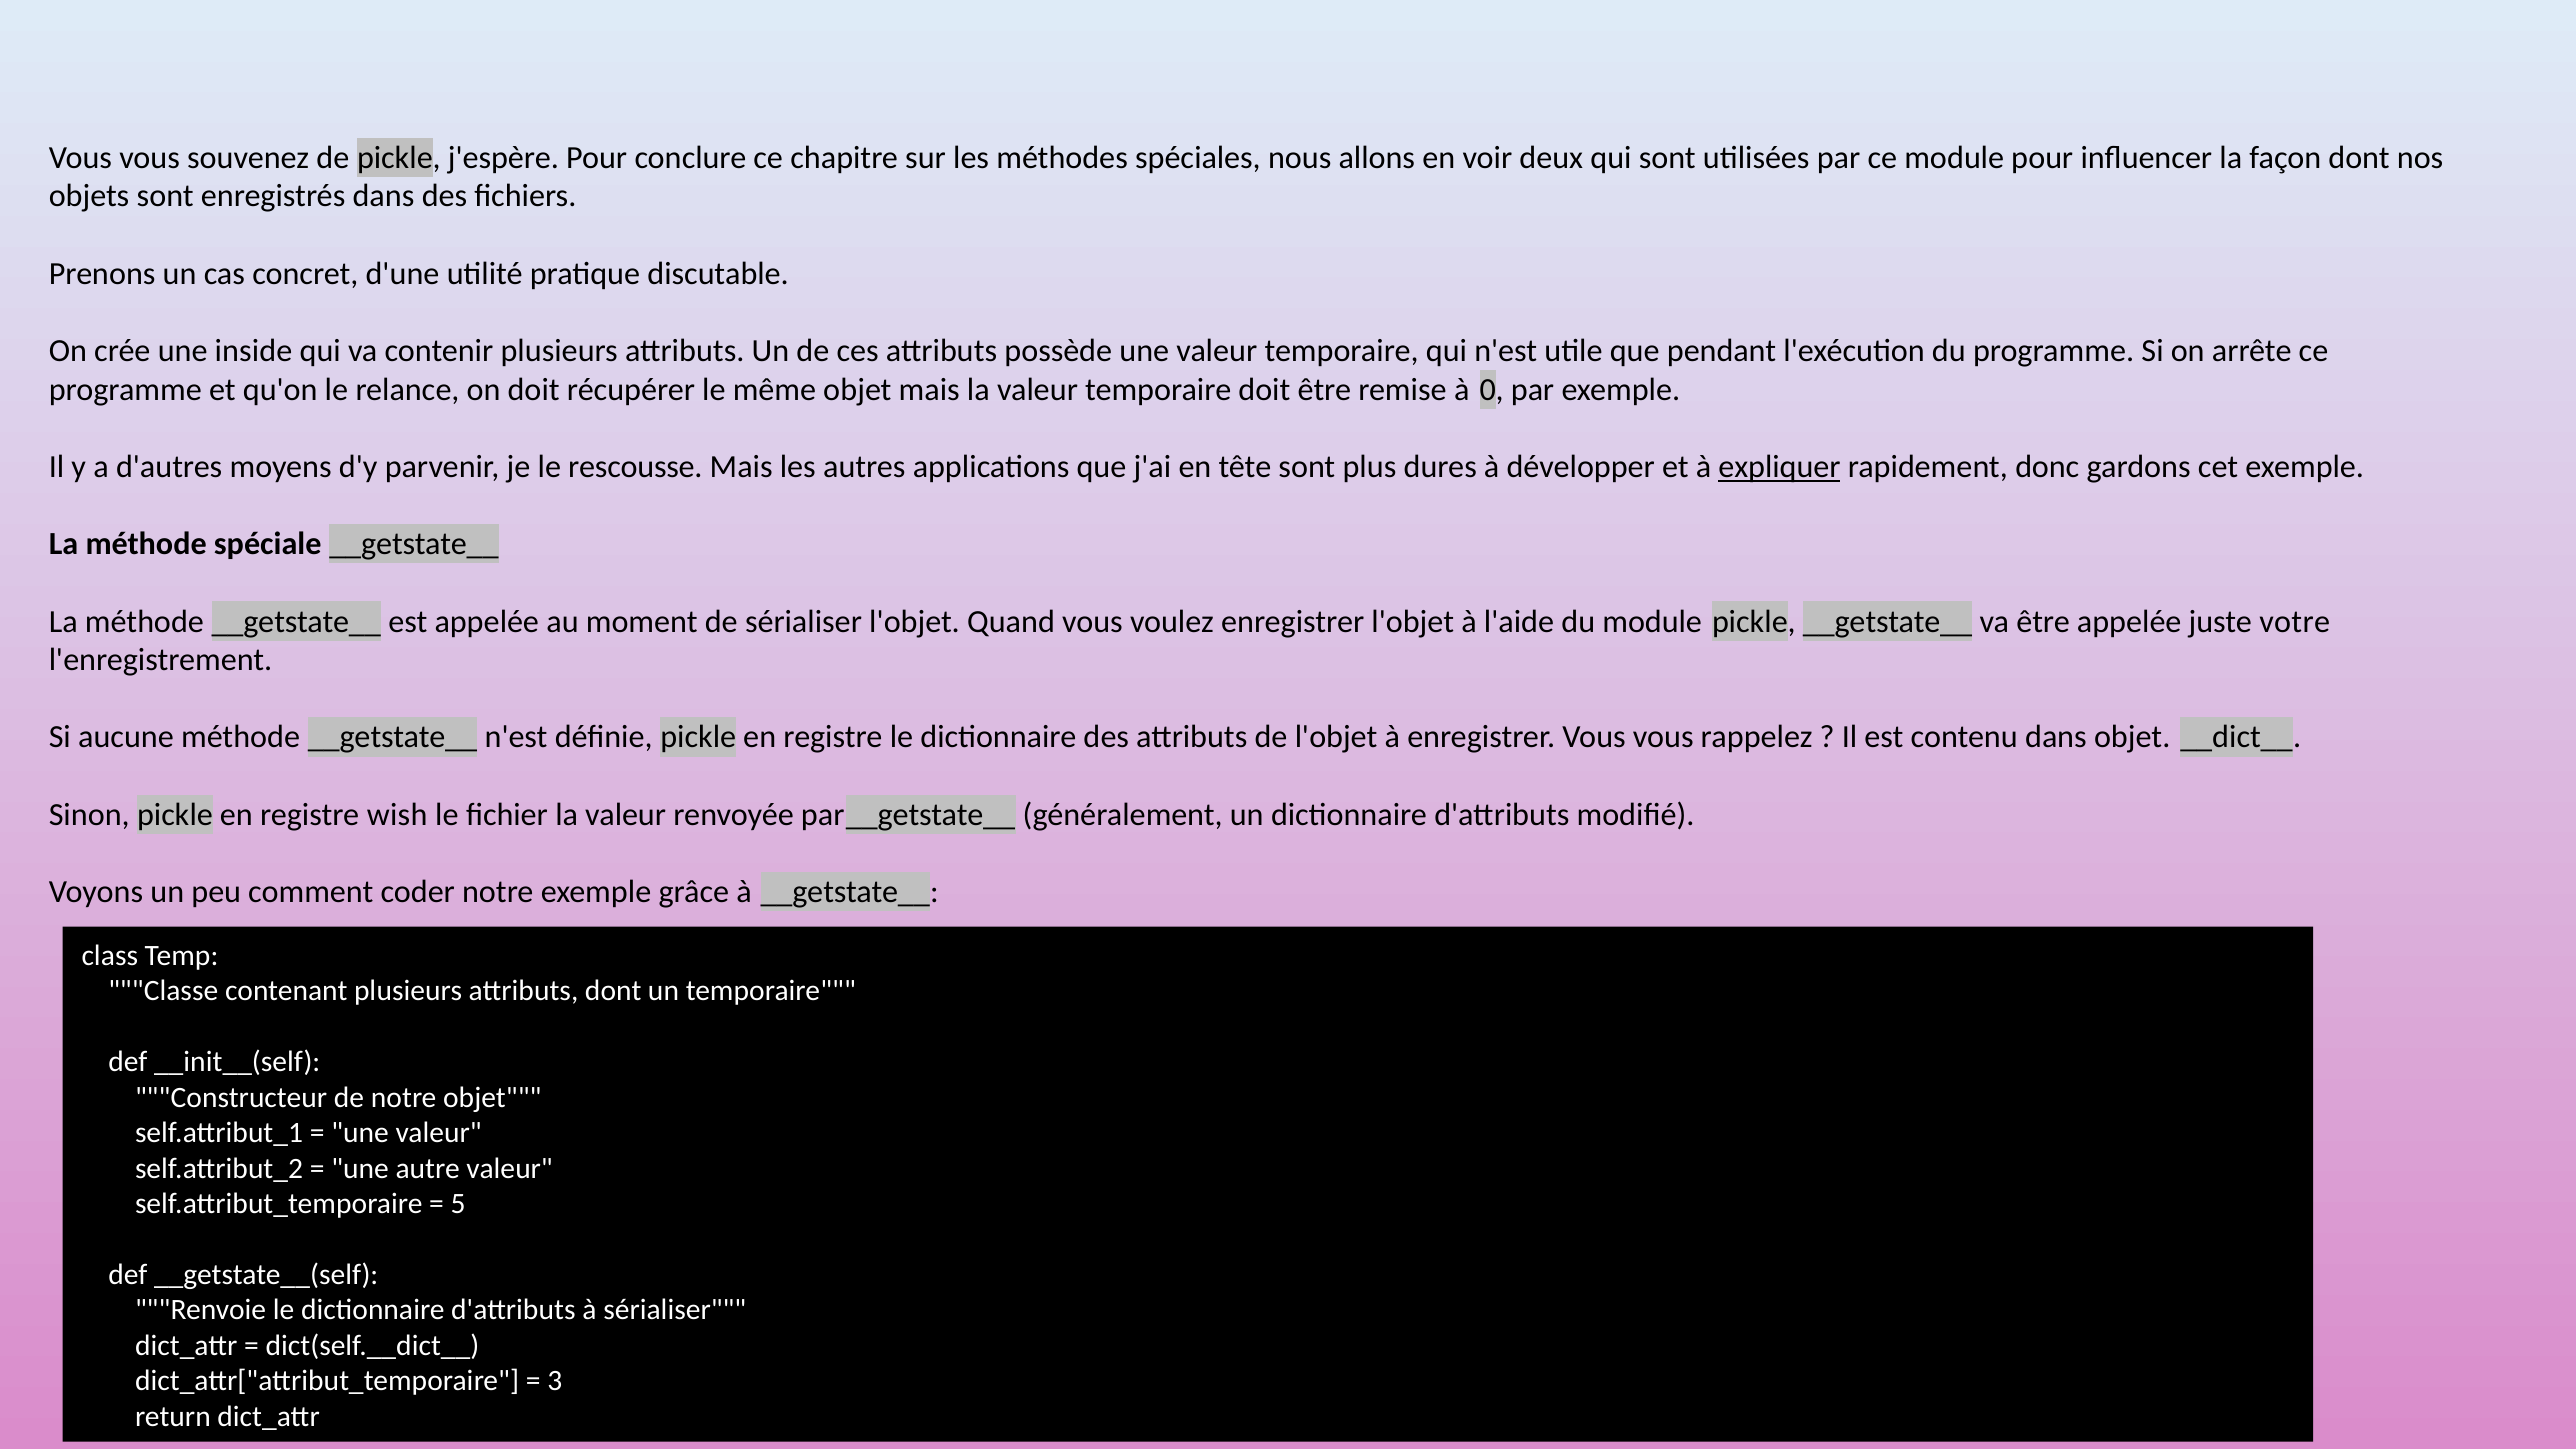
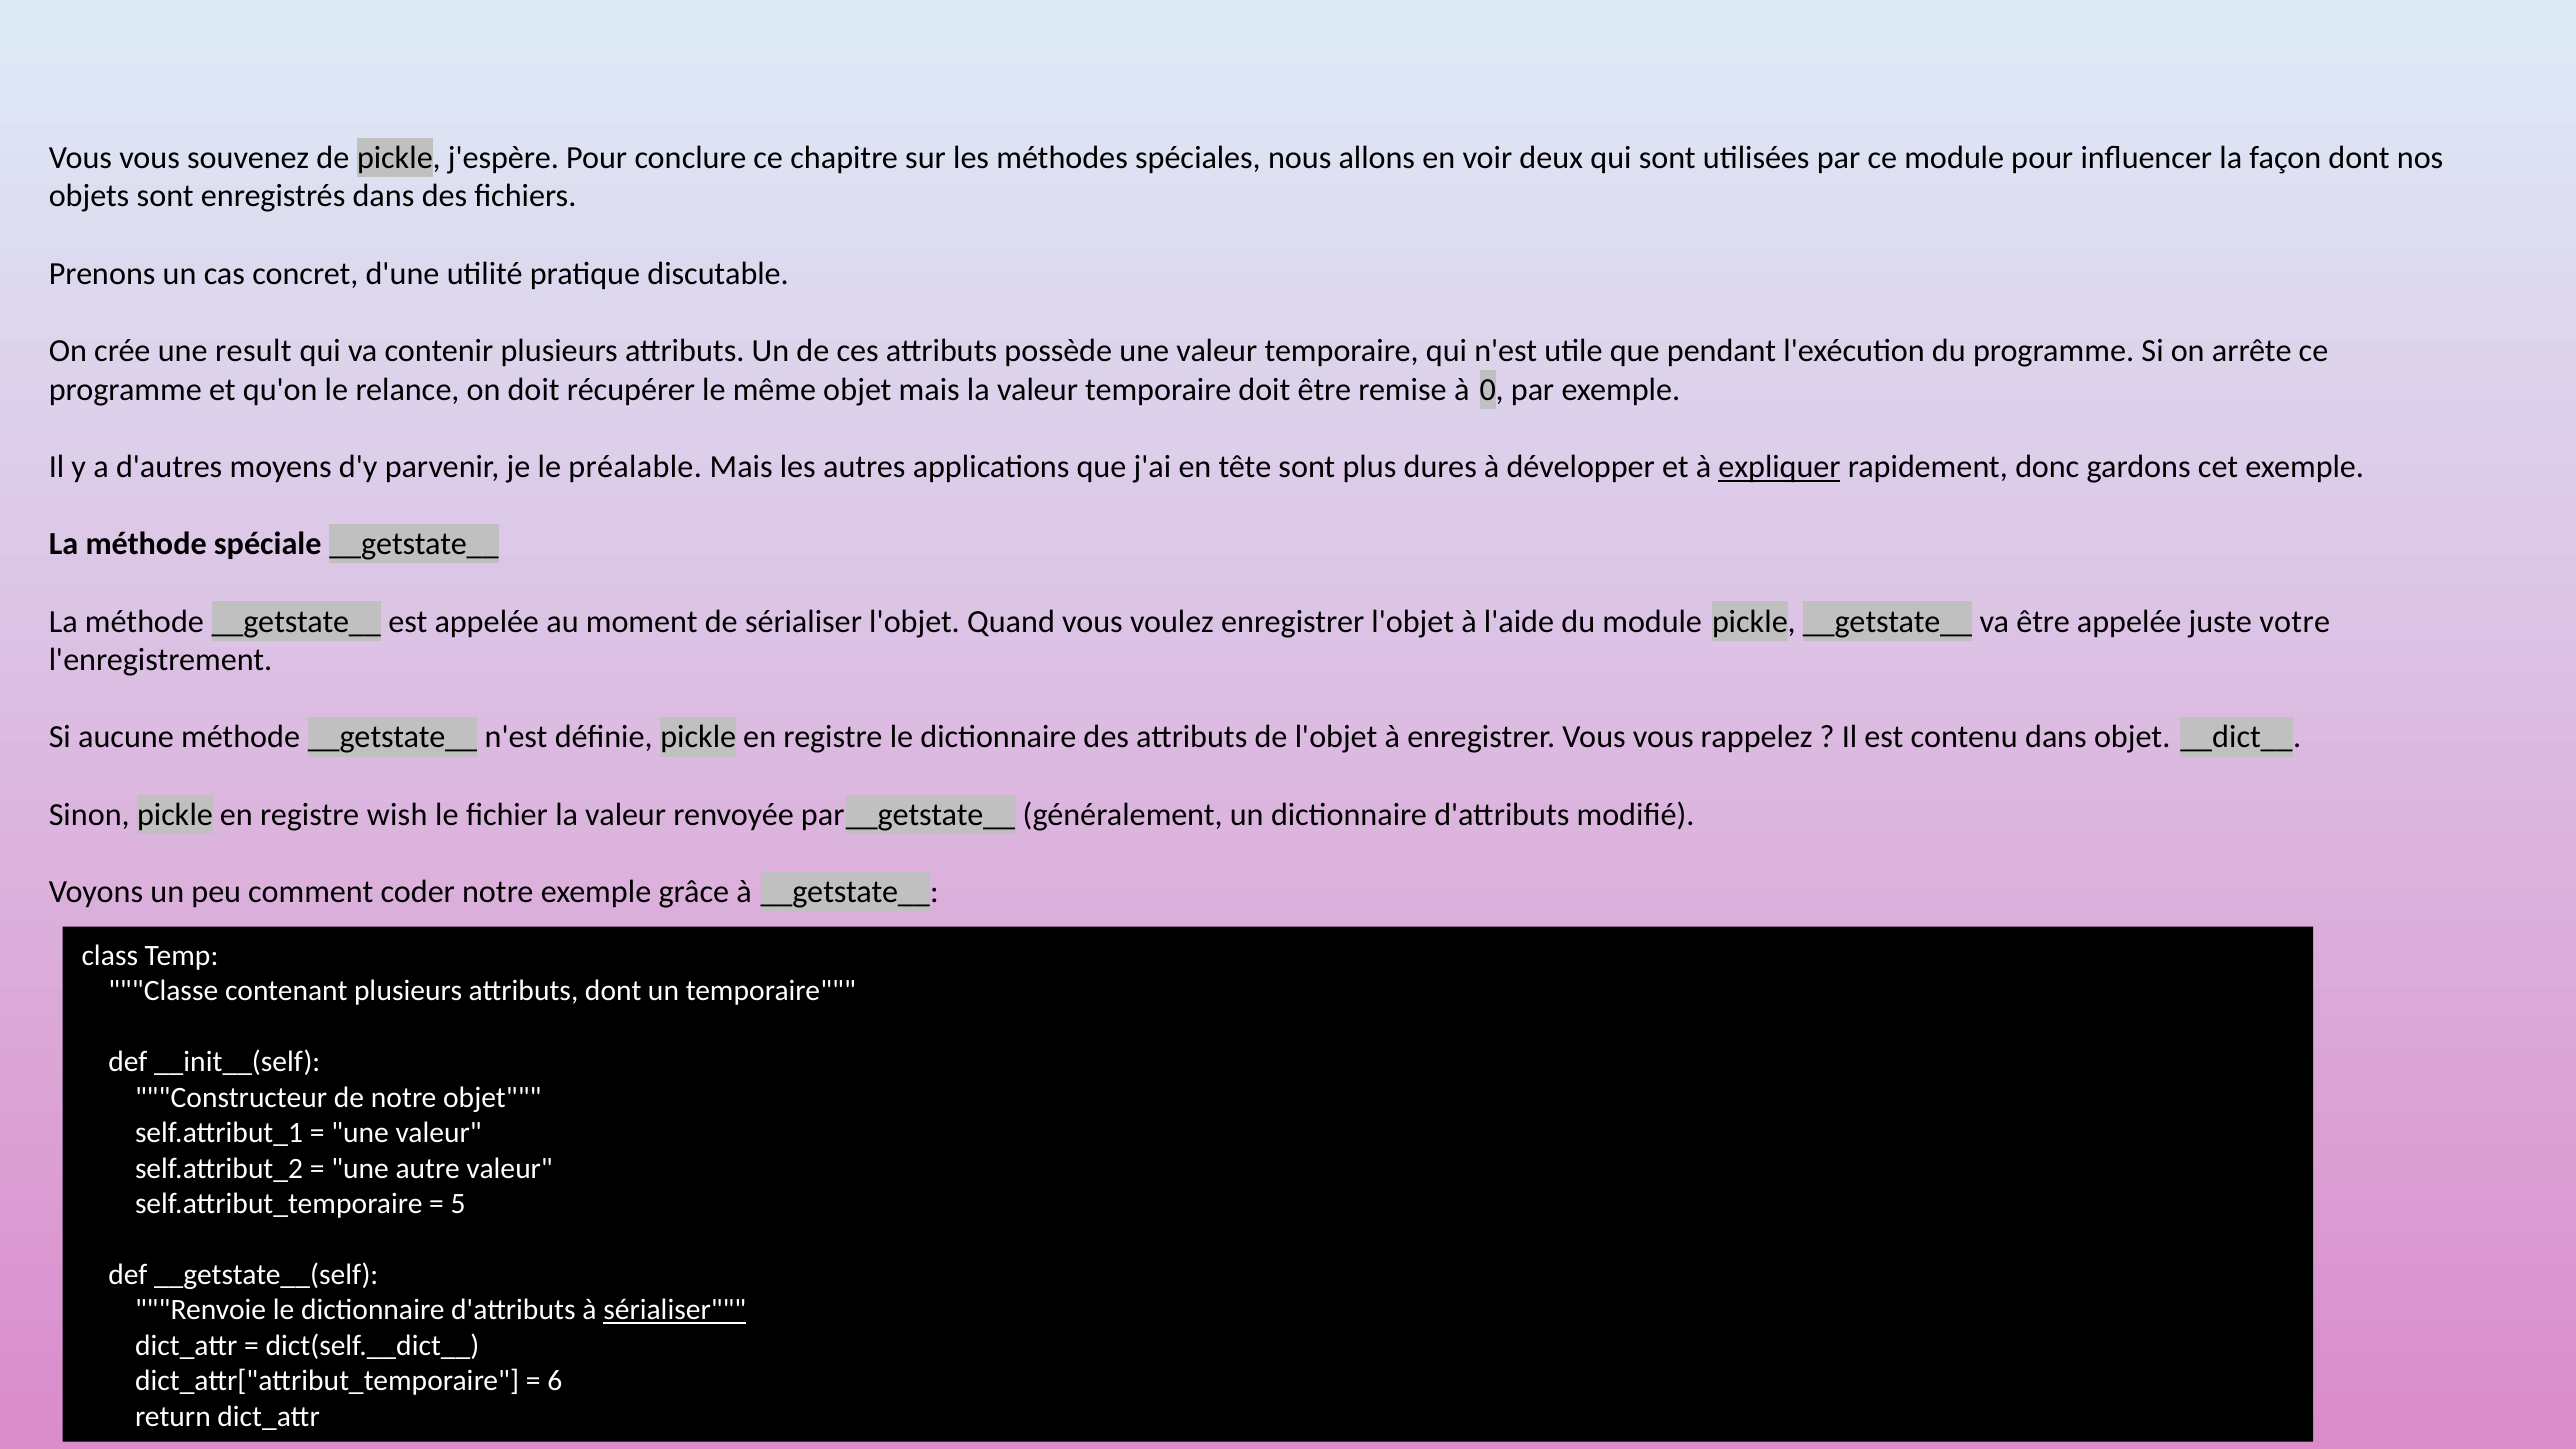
inside: inside -> result
rescousse: rescousse -> préalable
sérialiser at (675, 1310) underline: none -> present
3: 3 -> 6
